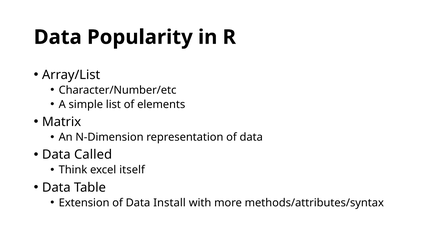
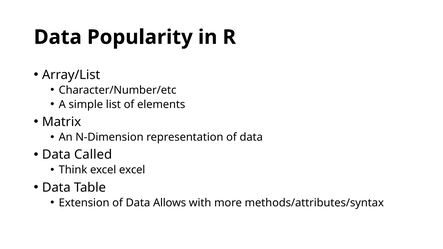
excel itself: itself -> excel
Install: Install -> Allows
